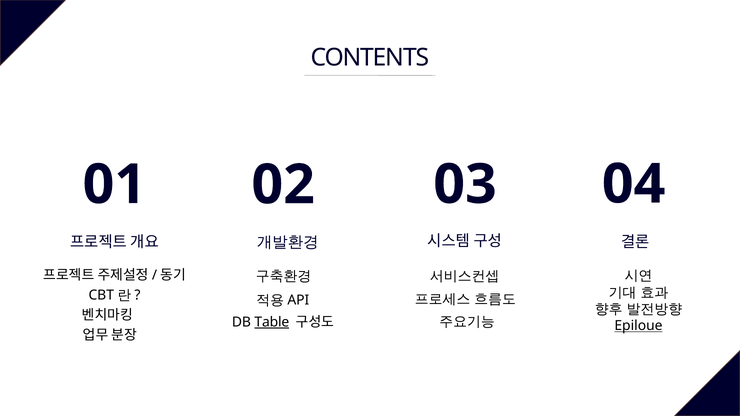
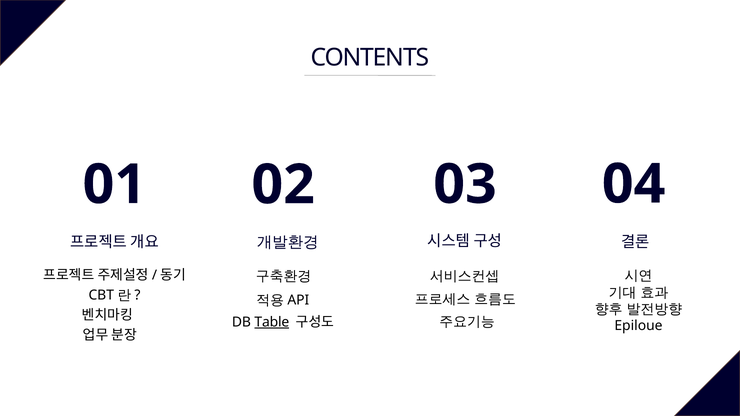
Epiloue underline: present -> none
